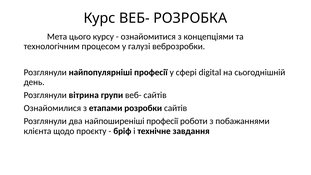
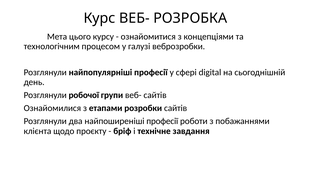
вітрина: вітрина -> робочої
